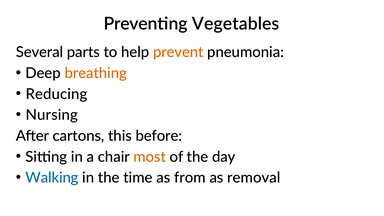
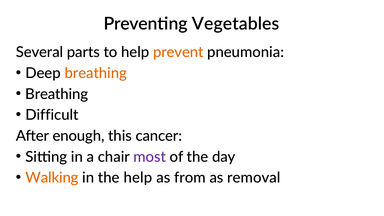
Reducing at (57, 94): Reducing -> Breathing
Nursing: Nursing -> Difficult
cartons: cartons -> enough
before: before -> cancer
most colour: orange -> purple
Walking colour: blue -> orange
the time: time -> help
